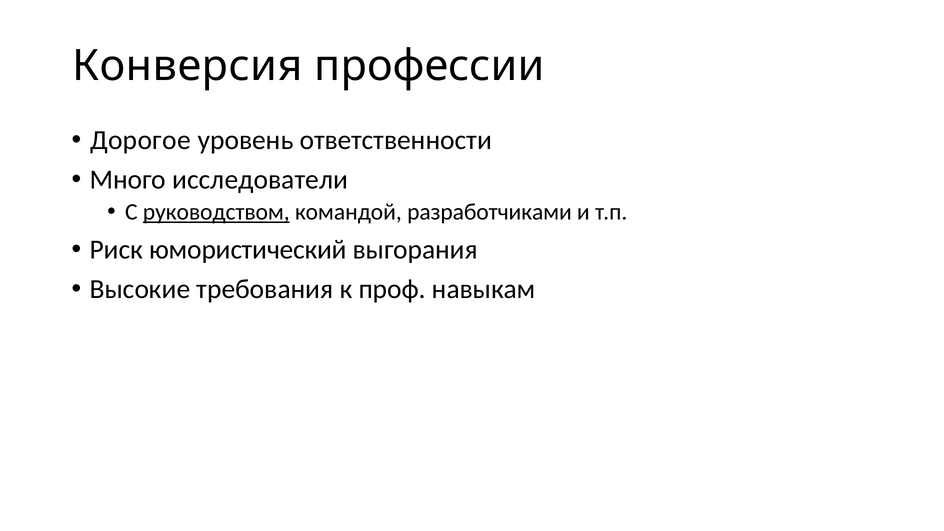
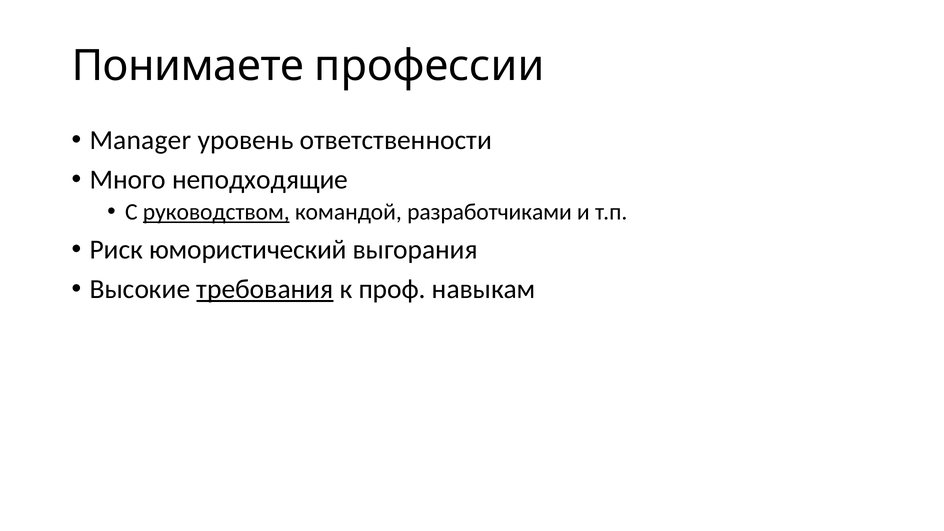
Конверсия: Конверсия -> Понимаете
Дорогое: Дорогое -> Manager
исследователи: исследователи -> неподходящие
требования underline: none -> present
